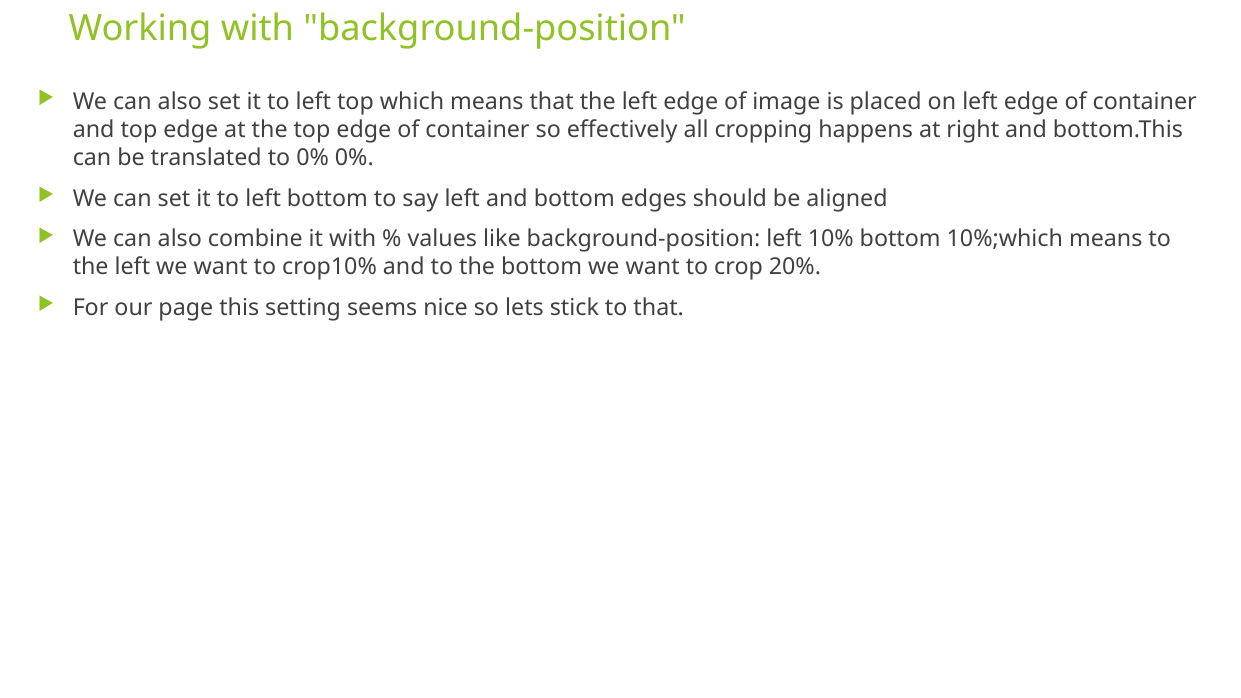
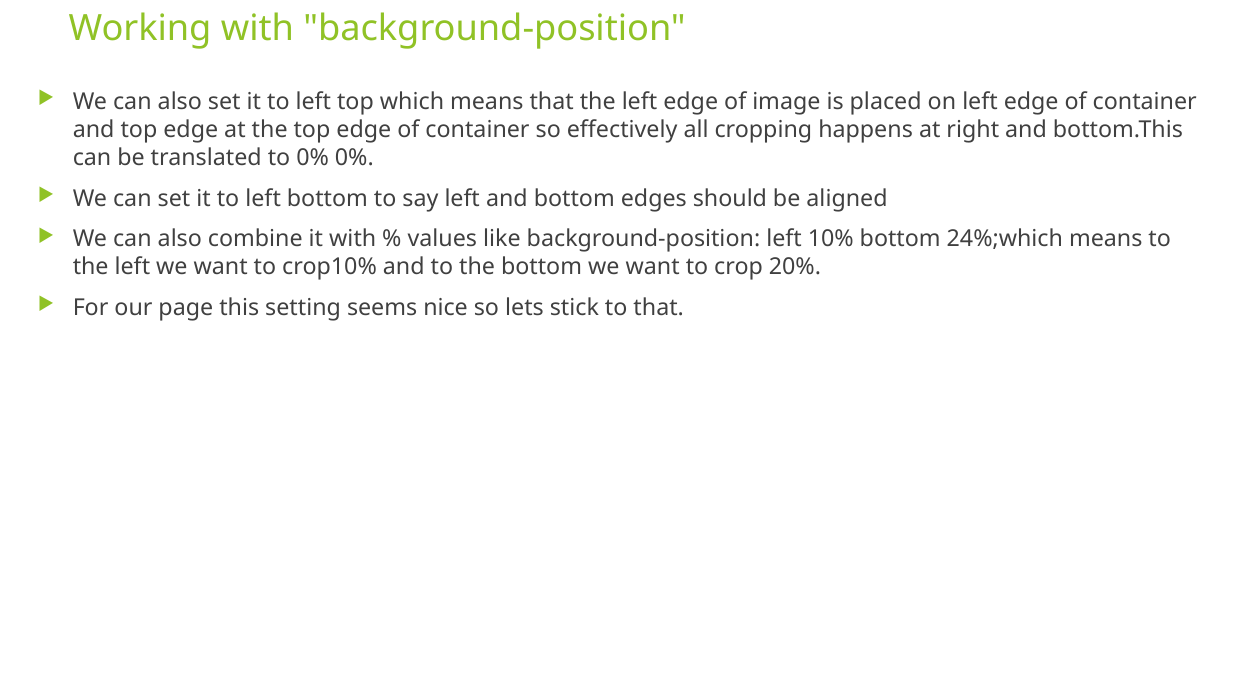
10%;which: 10%;which -> 24%;which
